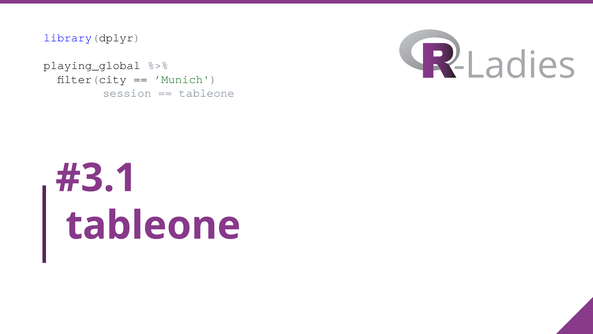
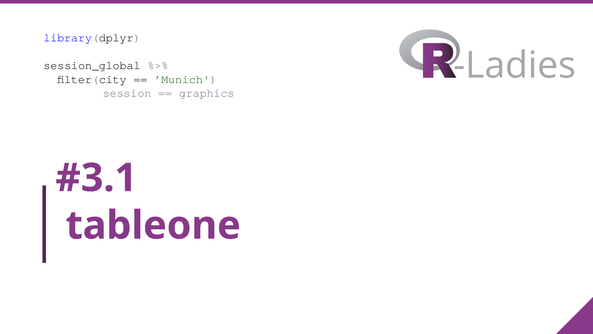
playing_global: playing_global -> session_global
tableone at (207, 93): tableone -> graphics
